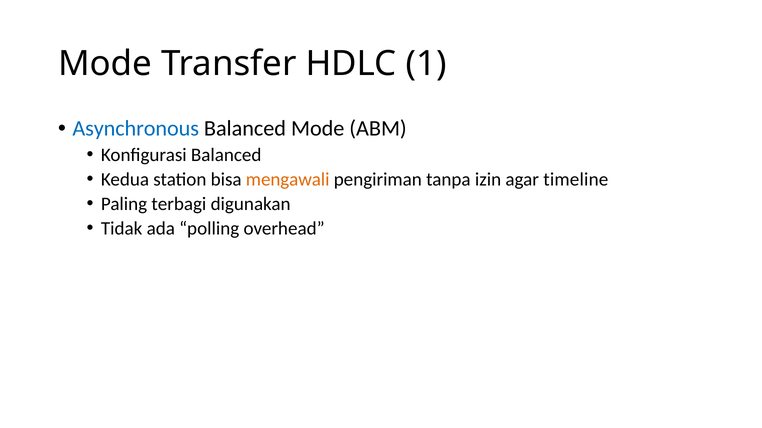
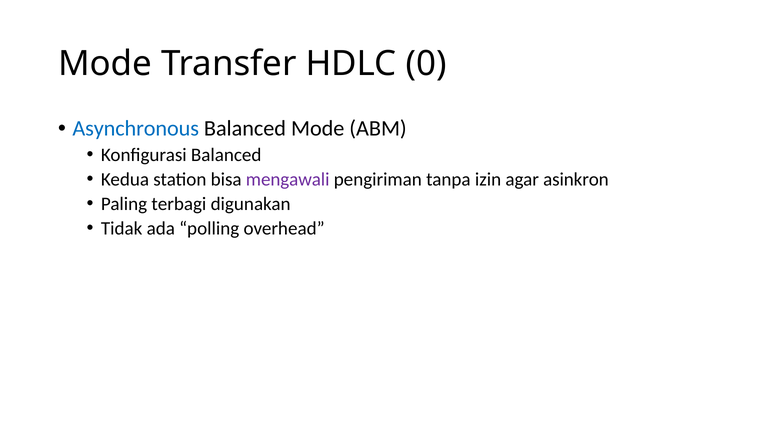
1: 1 -> 0
mengawali colour: orange -> purple
timeline: timeline -> asinkron
